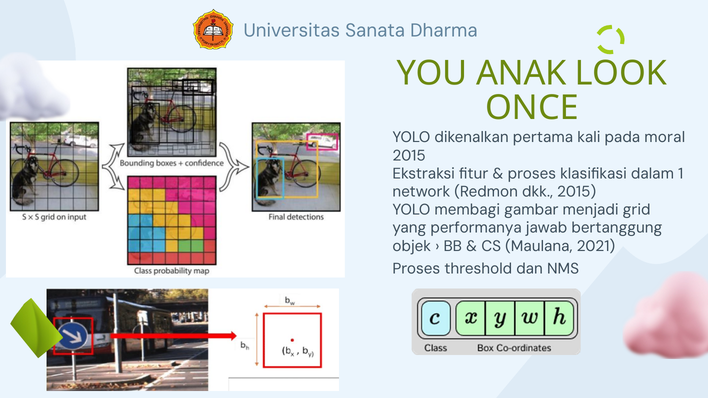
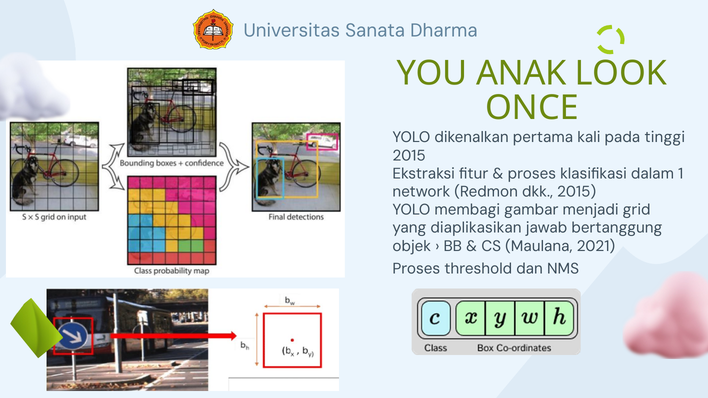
moral: moral -> tinggi
performanya: performanya -> diaplikasikan
